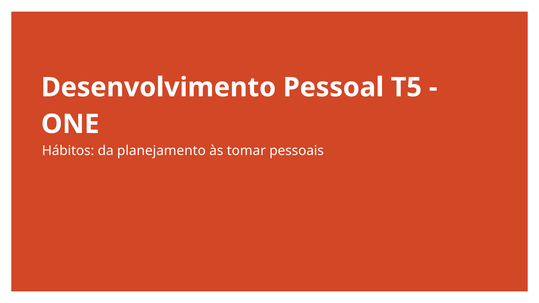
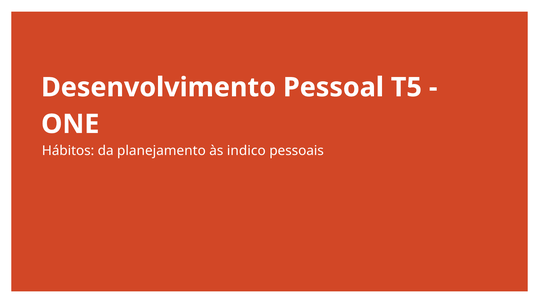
tomar: tomar -> indico
